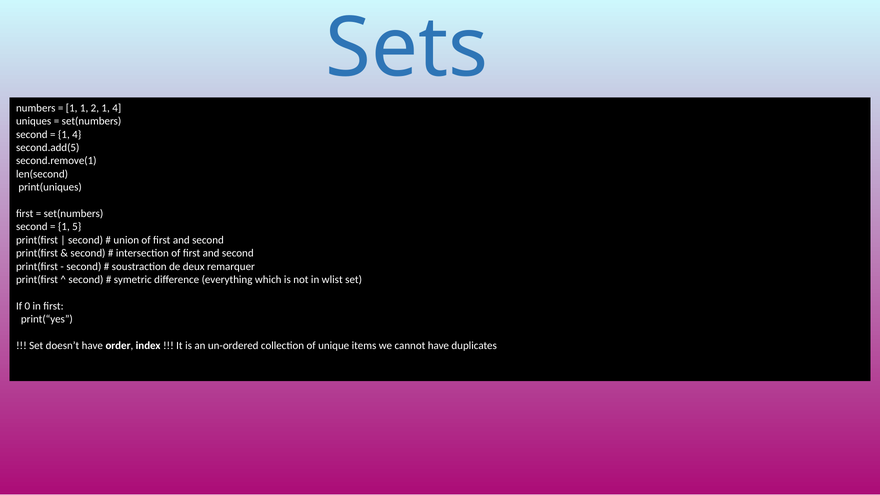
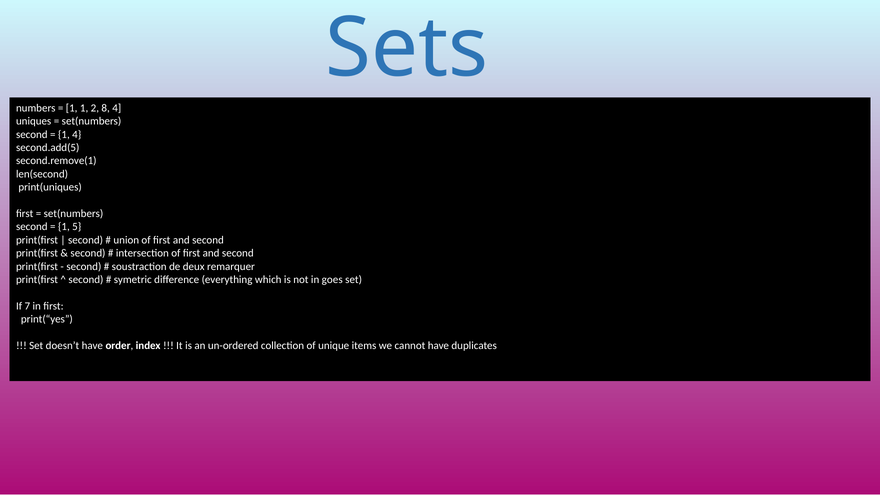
2 1: 1 -> 8
wlist: wlist -> goes
0: 0 -> 7
